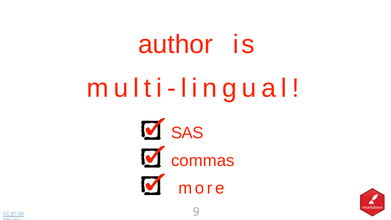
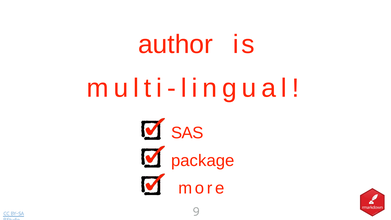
commas: commas -> package
